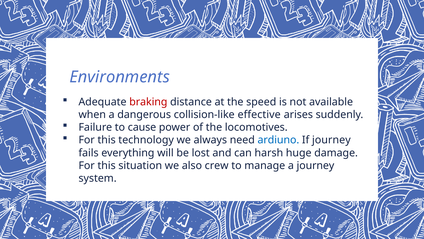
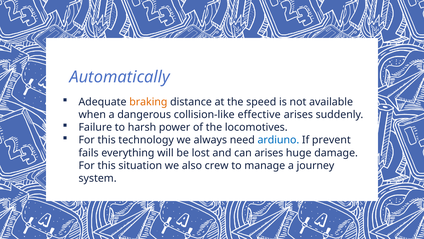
Environments: Environments -> Automatically
braking colour: red -> orange
cause: cause -> harsh
If journey: journey -> prevent
can harsh: harsh -> arises
